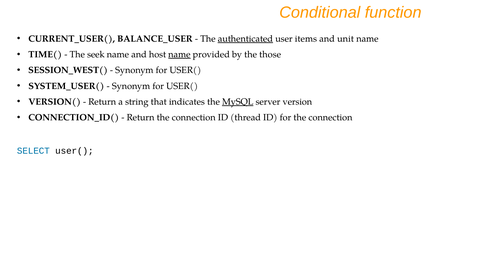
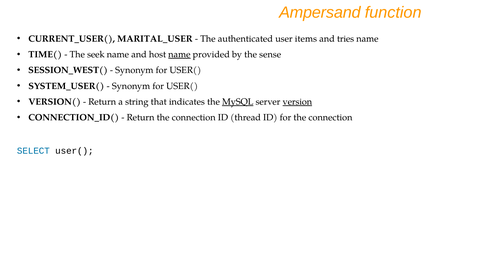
Conditional: Conditional -> Ampersand
BALANCE_USER: BALANCE_USER -> MARITAL_USER
authenticated underline: present -> none
unit: unit -> tries
those: those -> sense
version underline: none -> present
